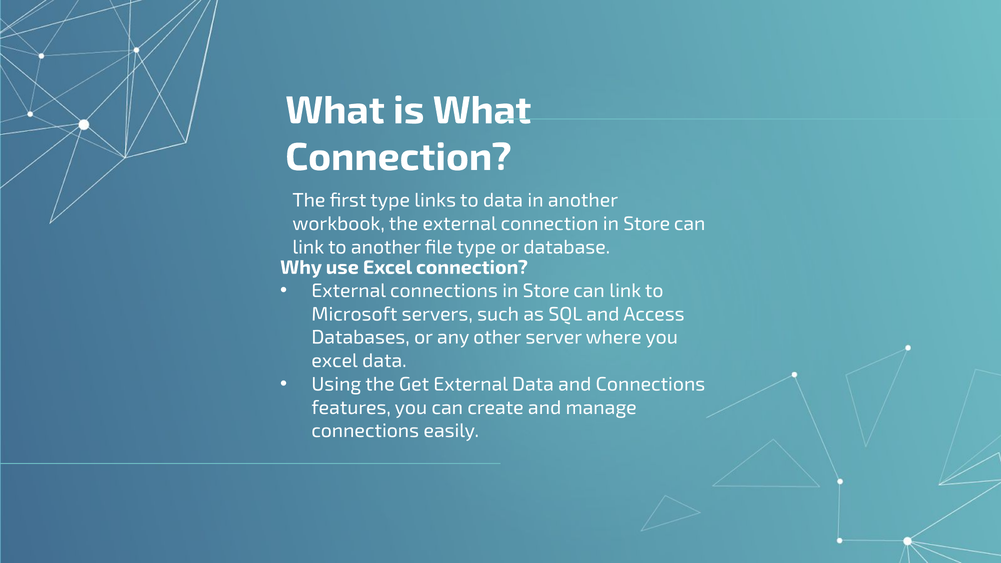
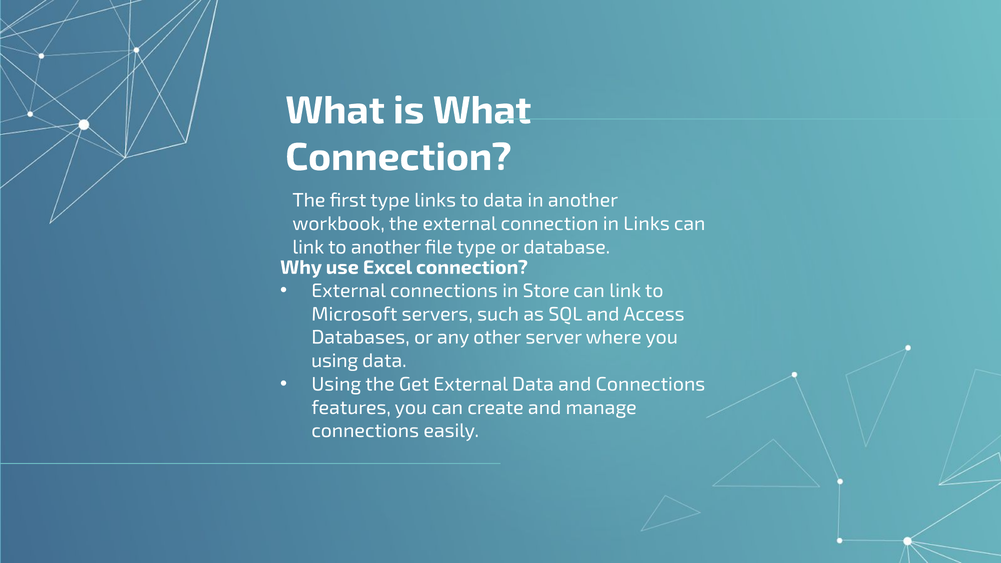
connection in Store: Store -> Links
excel at (335, 361): excel -> using
